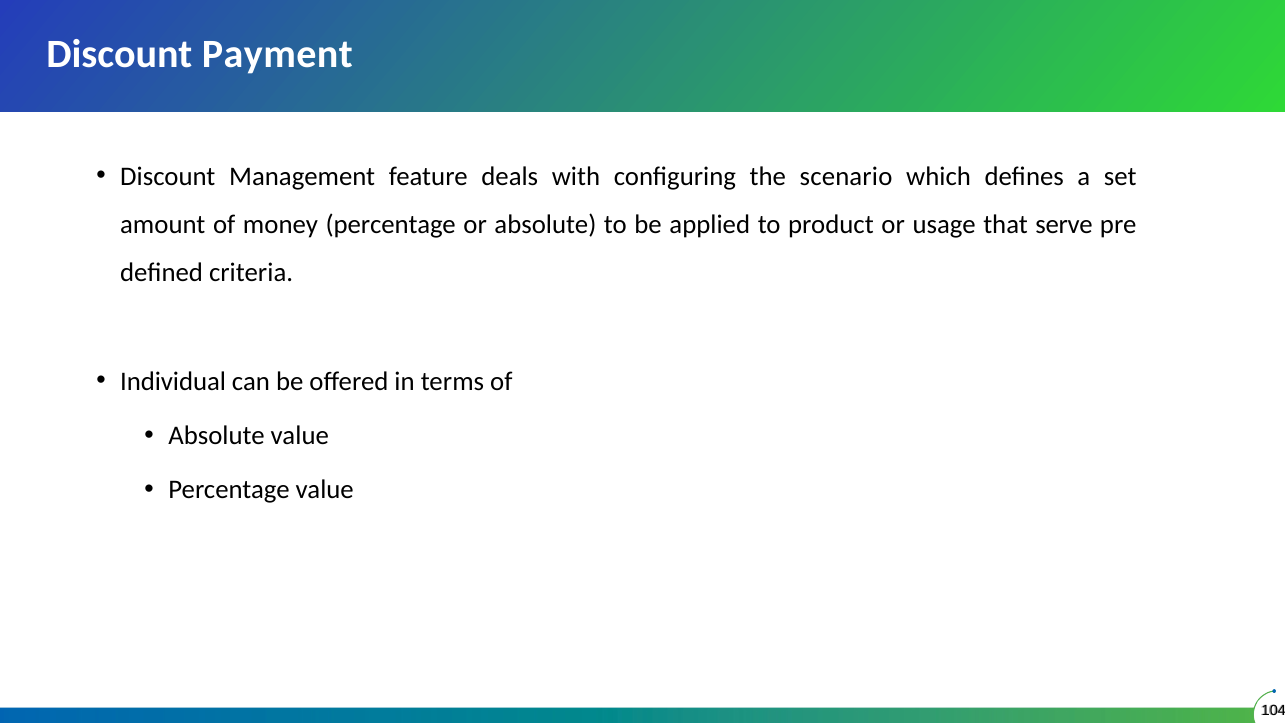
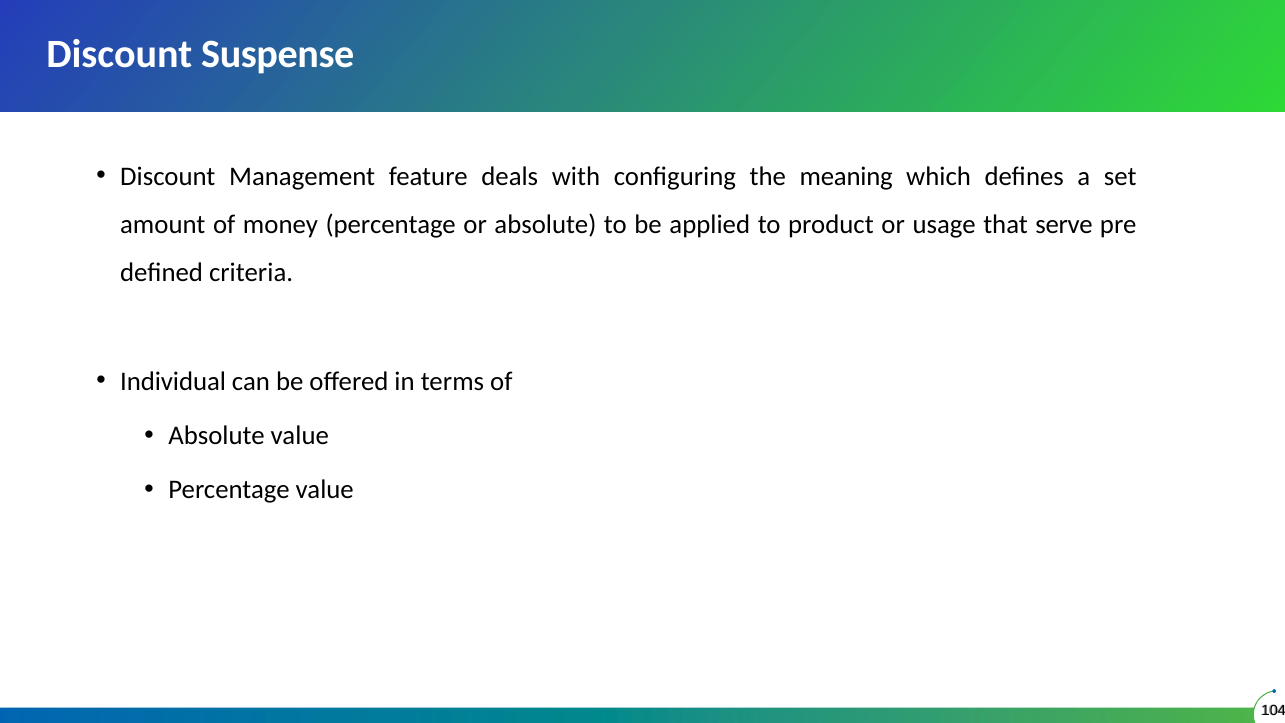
Payment: Payment -> Suspense
scenario: scenario -> meaning
